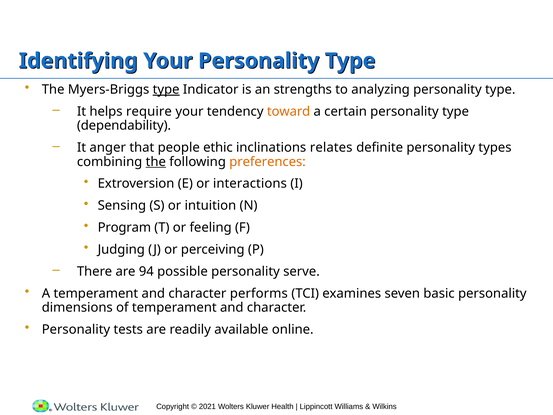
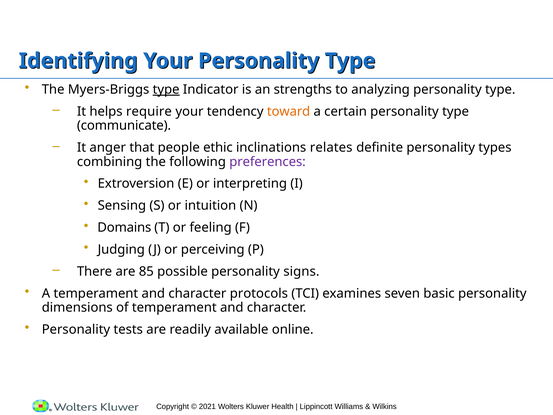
dependability: dependability -> communicate
the at (156, 162) underline: present -> none
preferences colour: orange -> purple
interactions: interactions -> interpreting
Program: Program -> Domains
94: 94 -> 85
serve: serve -> signs
performs: performs -> protocols
